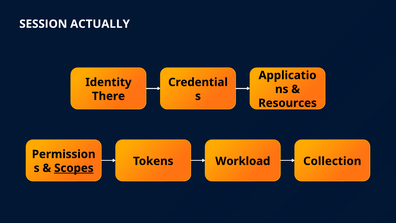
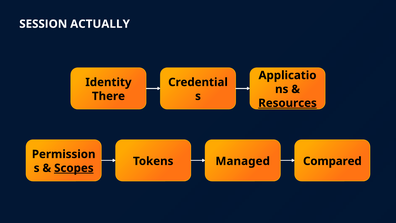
Resources underline: none -> present
Workload: Workload -> Managed
Collection: Collection -> Compared
